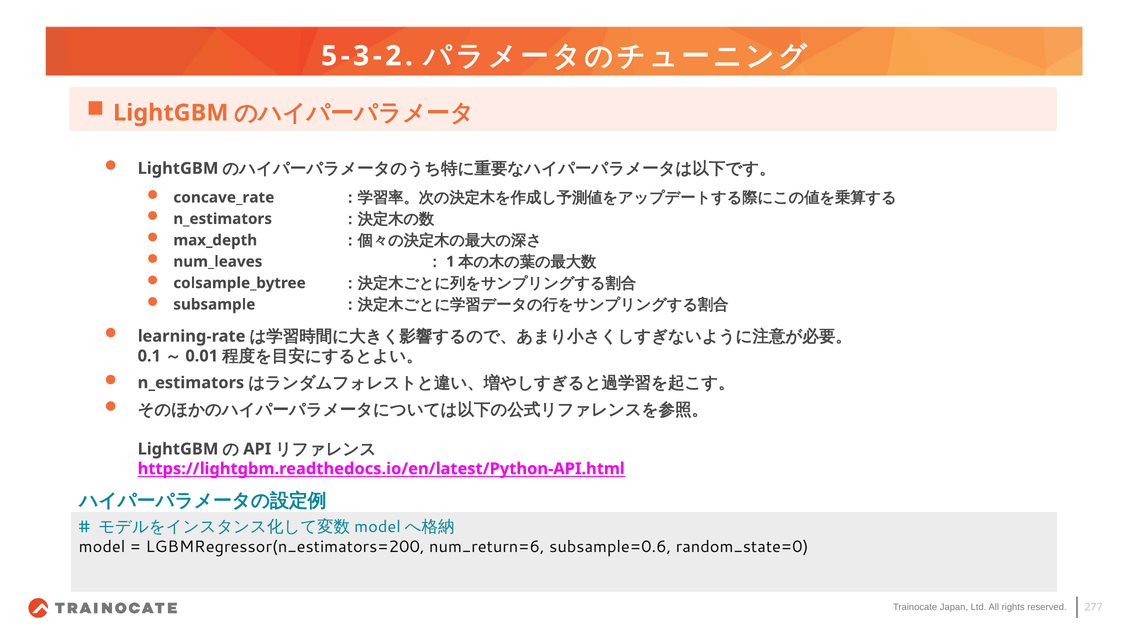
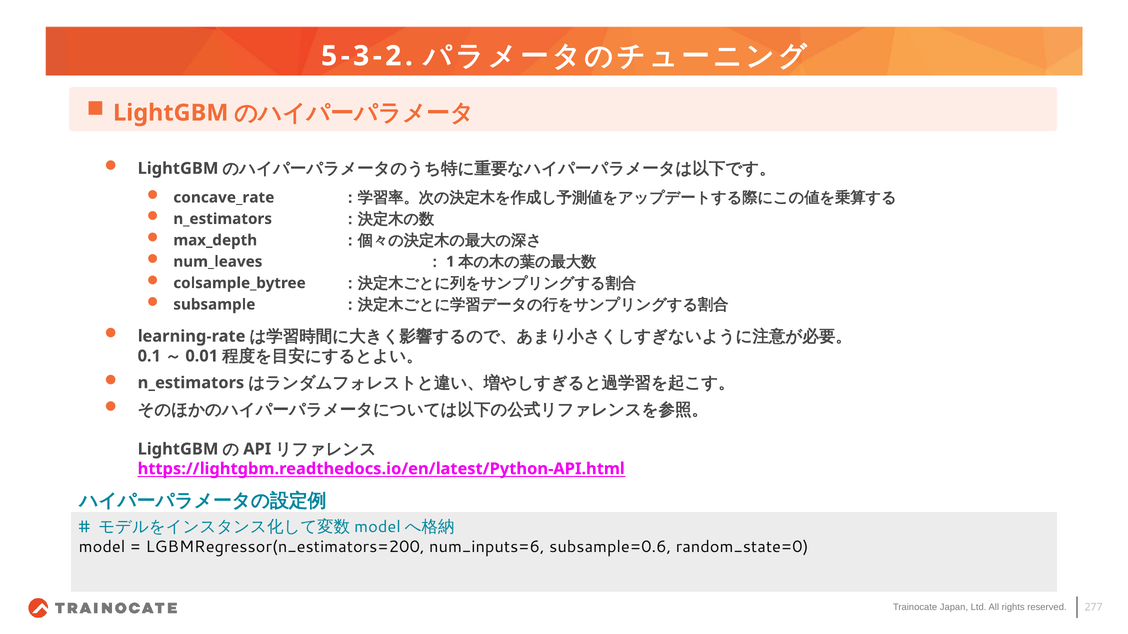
num_return=6: num_return=6 -> num_inputs=6
